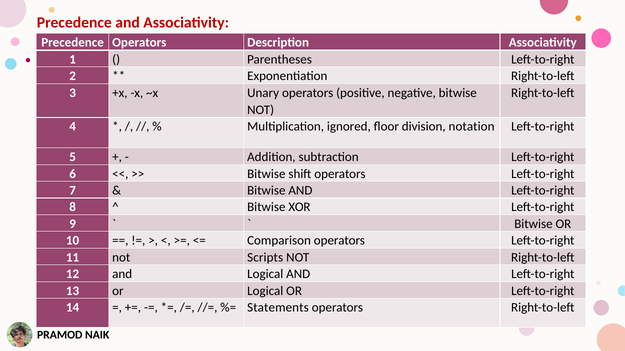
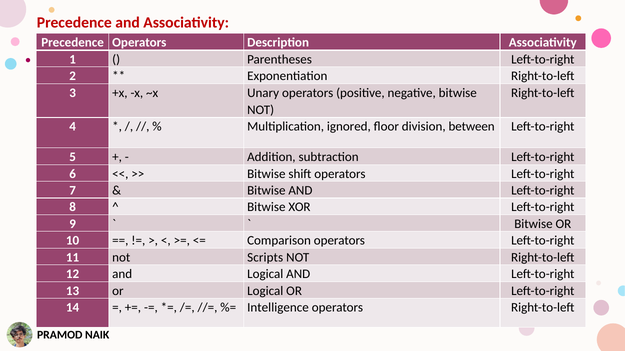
notation: notation -> between
Statements: Statements -> Intelligence
